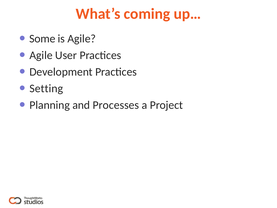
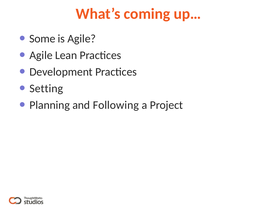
User: User -> Lean
Processes: Processes -> Following
